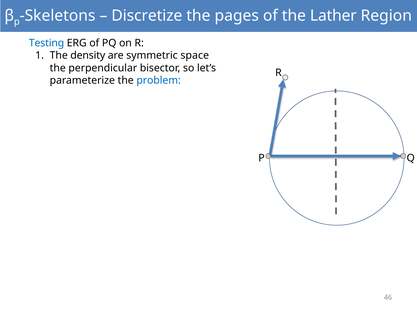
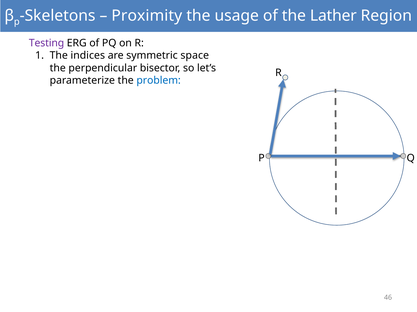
Discretize: Discretize -> Proximity
pages: pages -> usage
Testing colour: blue -> purple
density: density -> indices
